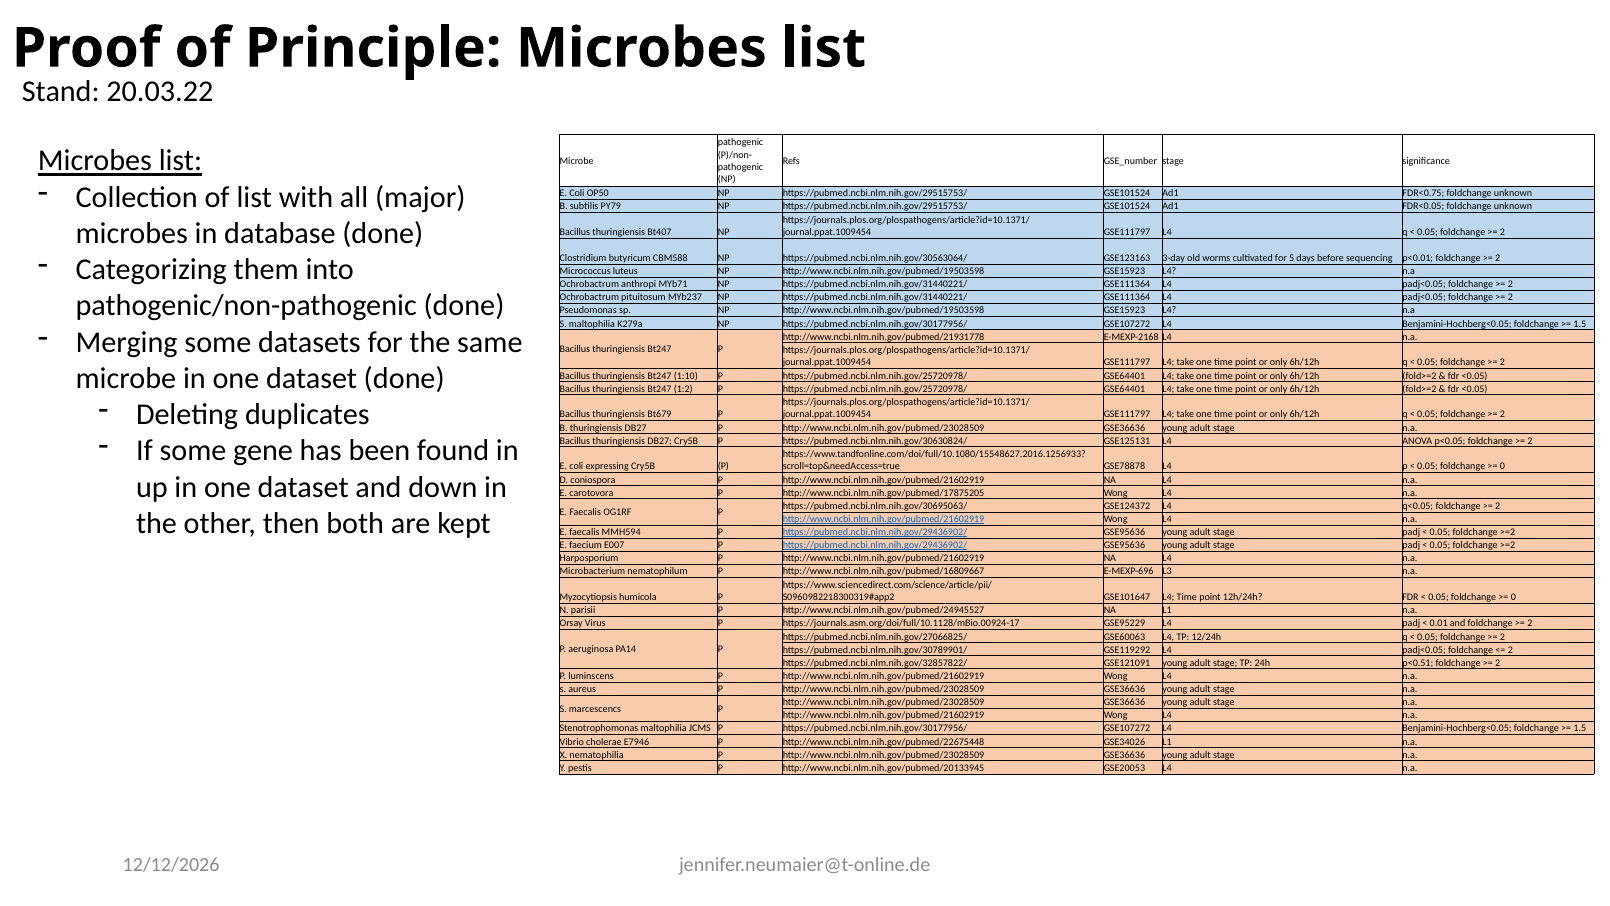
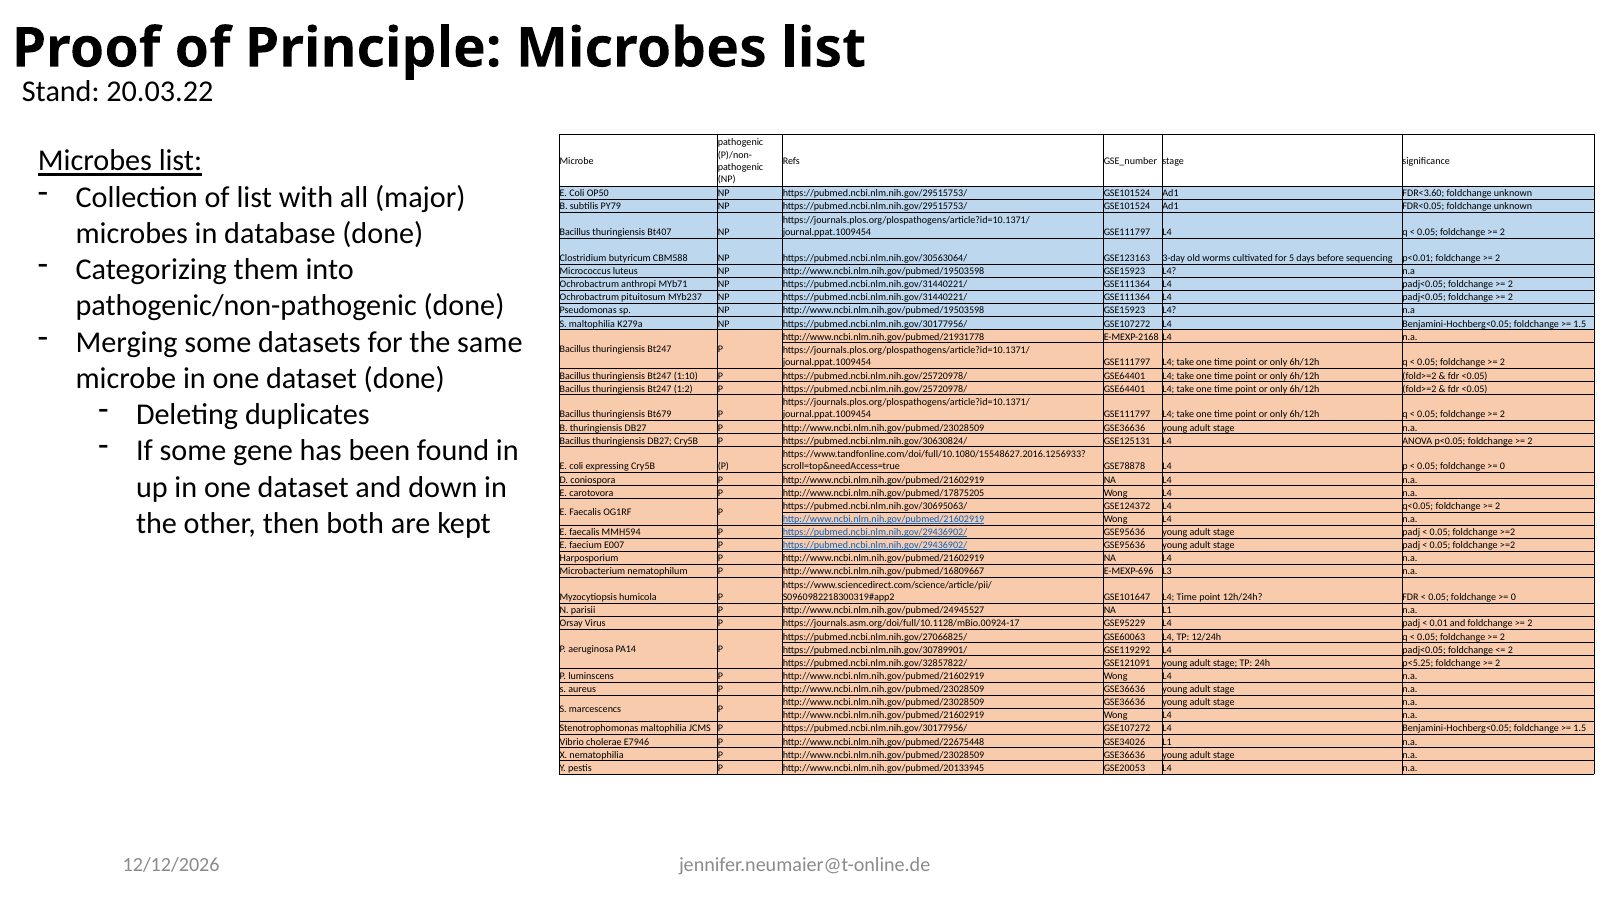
FDR<0.75: FDR<0.75 -> FDR<3.60
p<0.51: p<0.51 -> p<5.25
